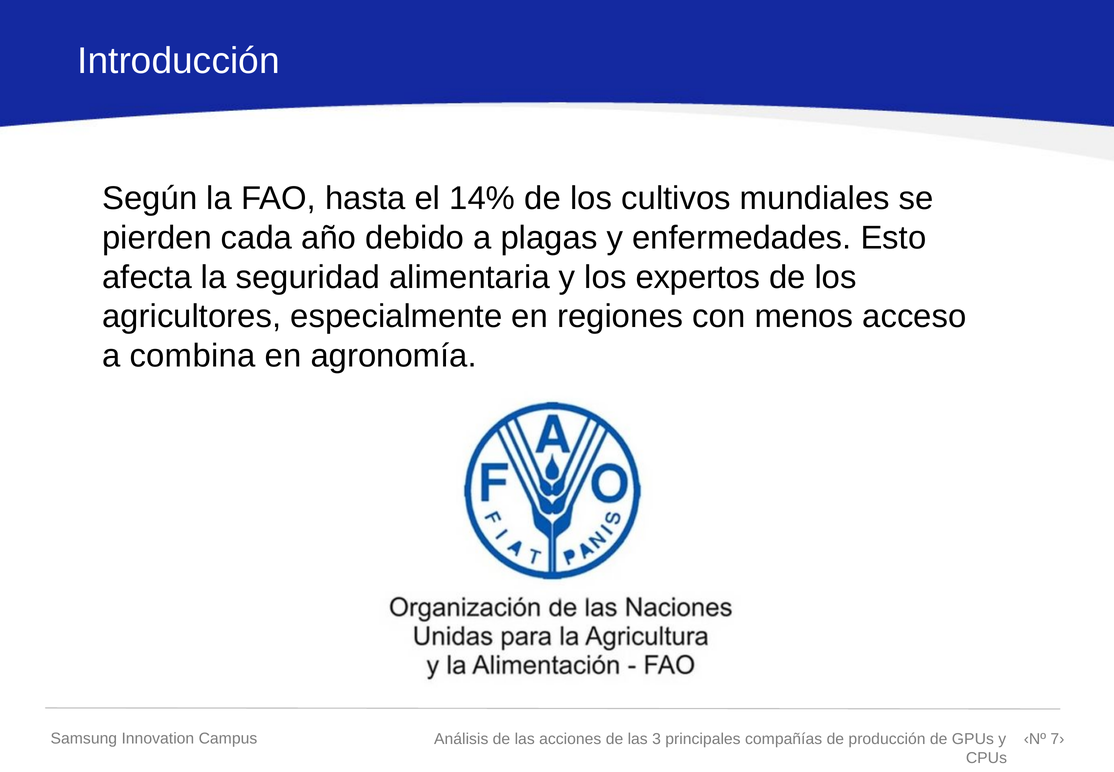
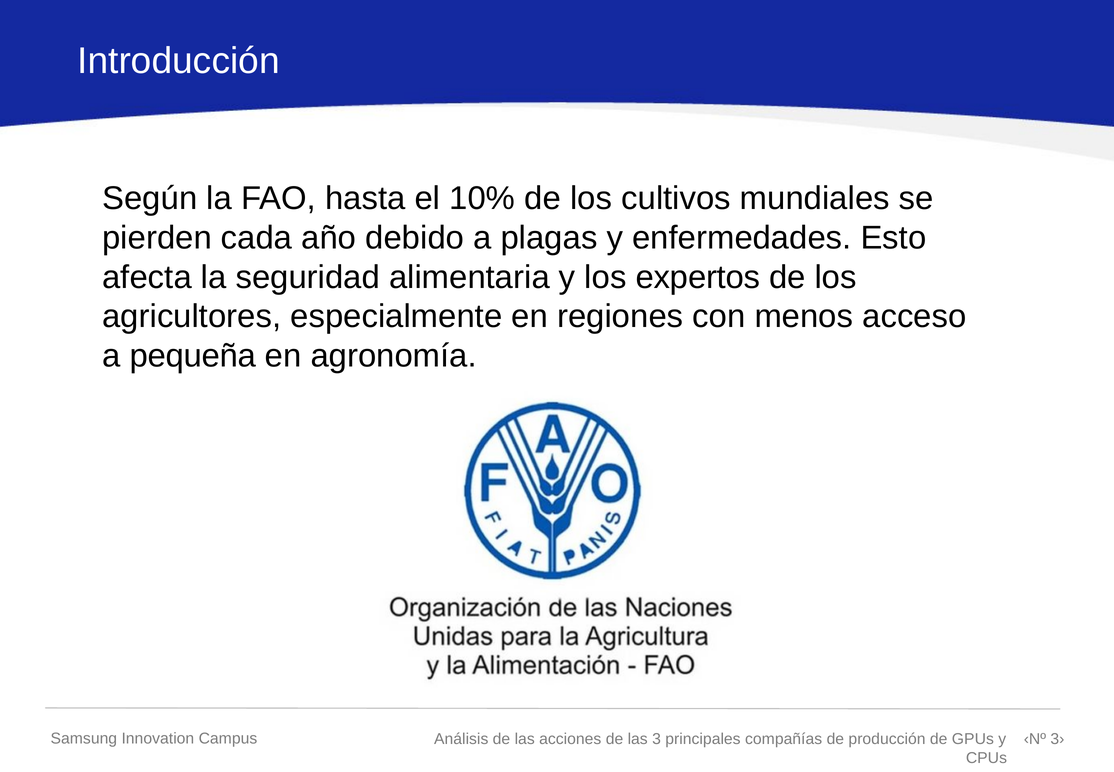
14%: 14% -> 10%
combina: combina -> pequeña
7›: 7› -> 3›
